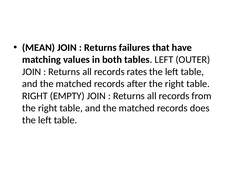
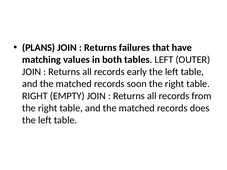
MEAN: MEAN -> PLANS
rates: rates -> early
after: after -> soon
